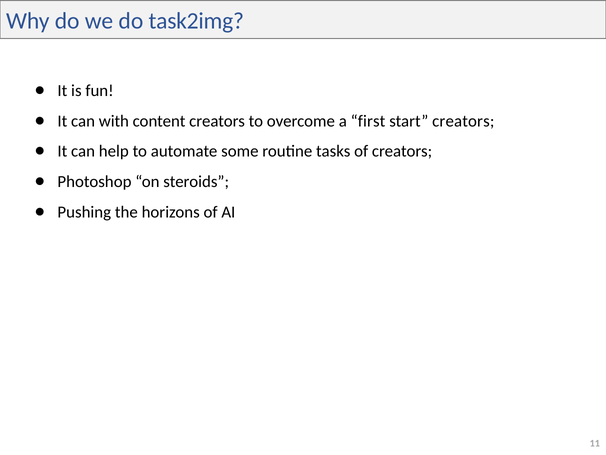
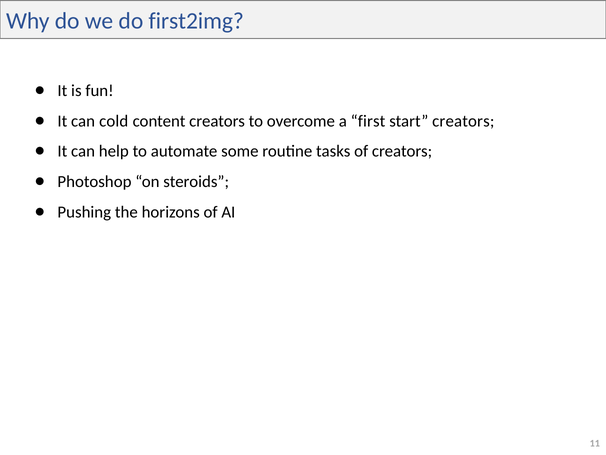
task2img: task2img -> first2img
with: with -> cold
